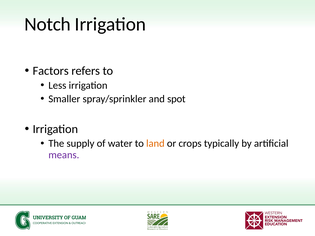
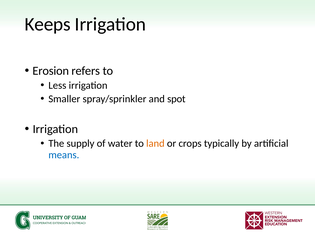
Notch: Notch -> Keeps
Factors: Factors -> Erosion
means colour: purple -> blue
